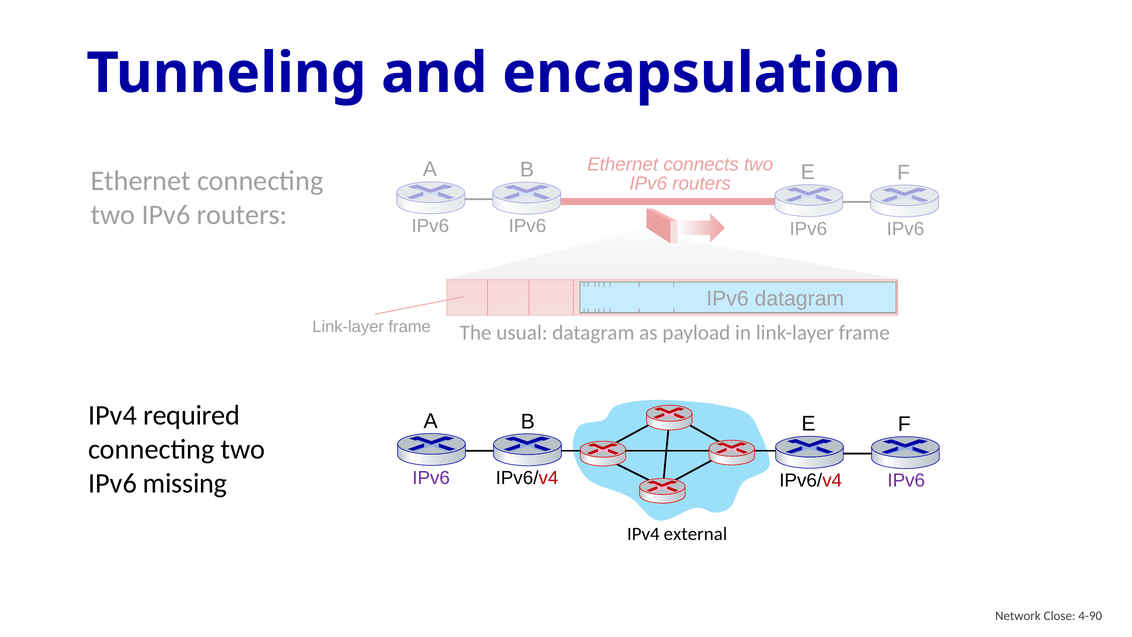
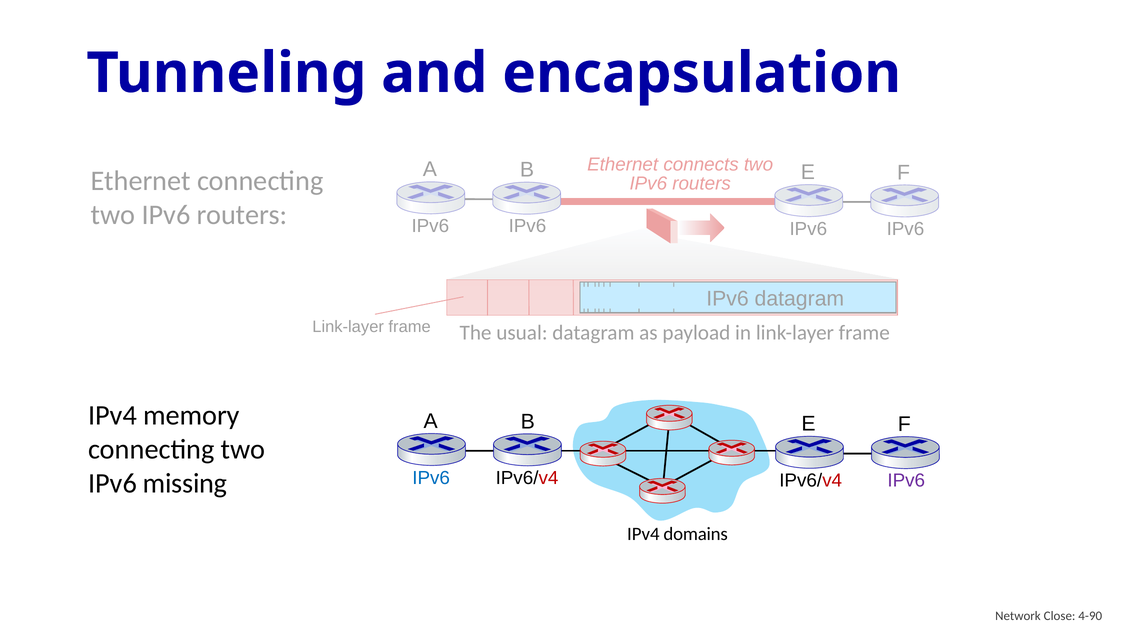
required: required -> memory
IPv6 at (431, 478) colour: purple -> blue
external: external -> domains
